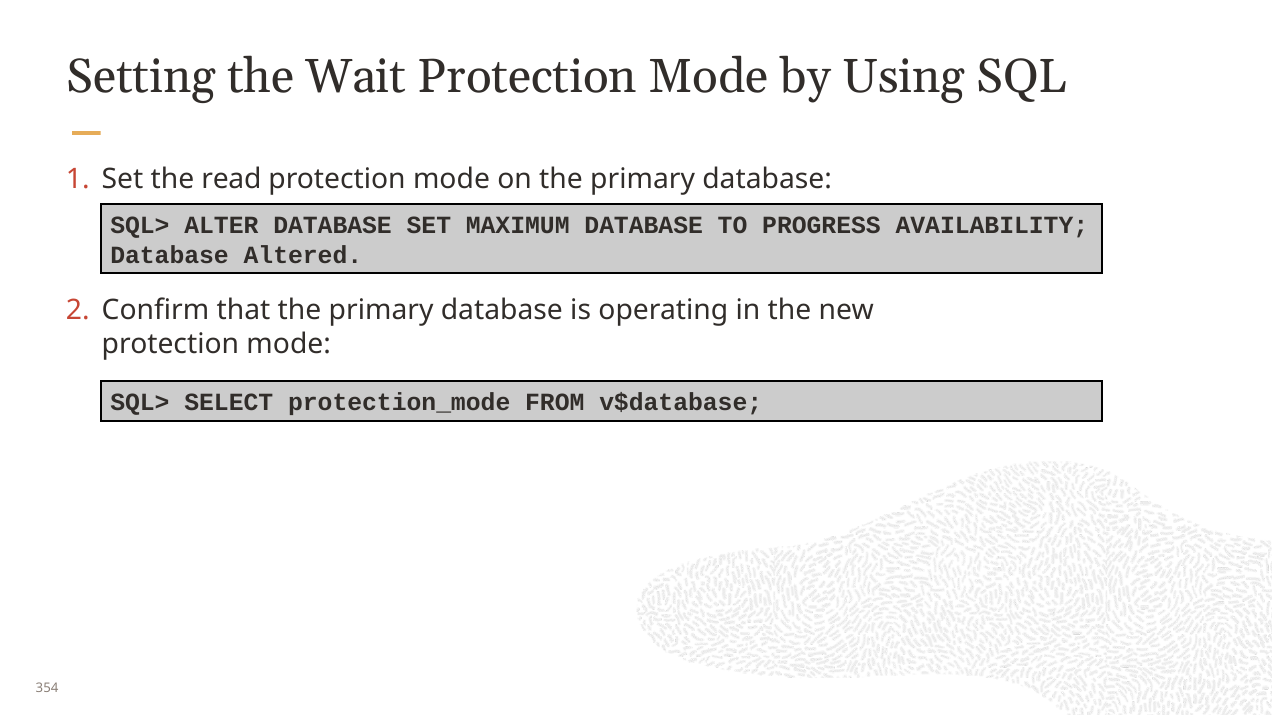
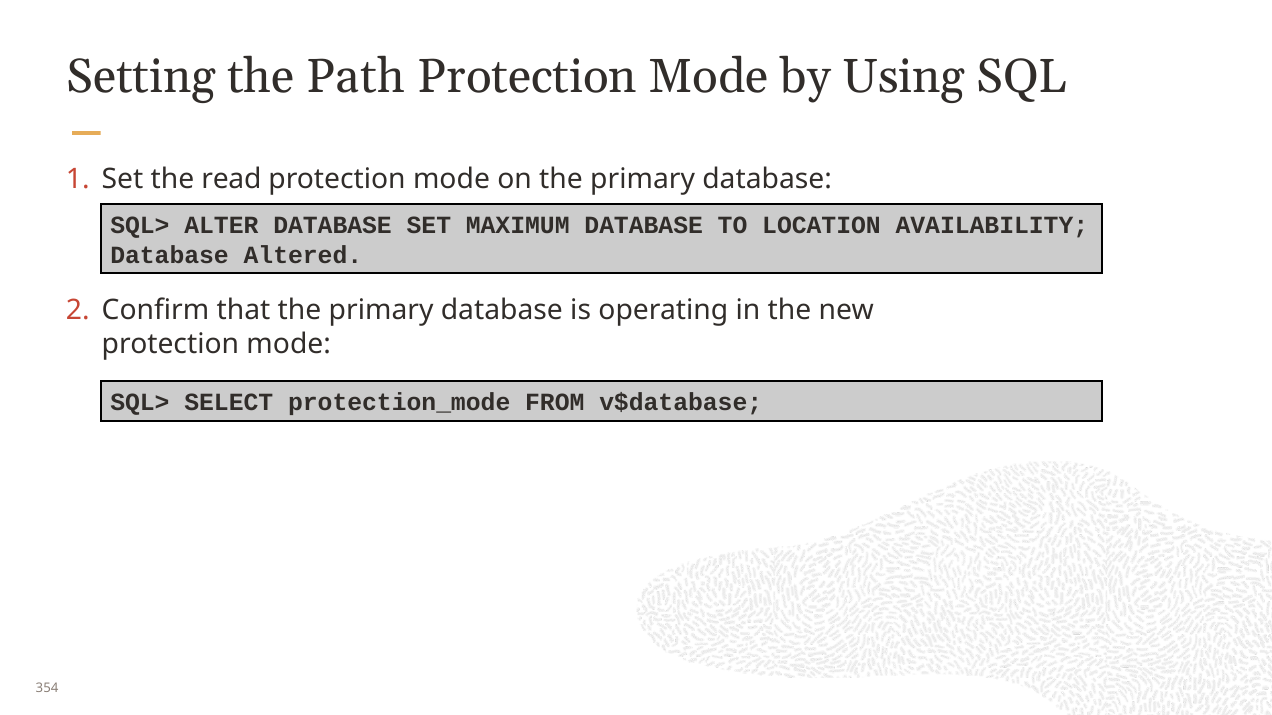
Wait: Wait -> Path
PROGRESS: PROGRESS -> LOCATION
